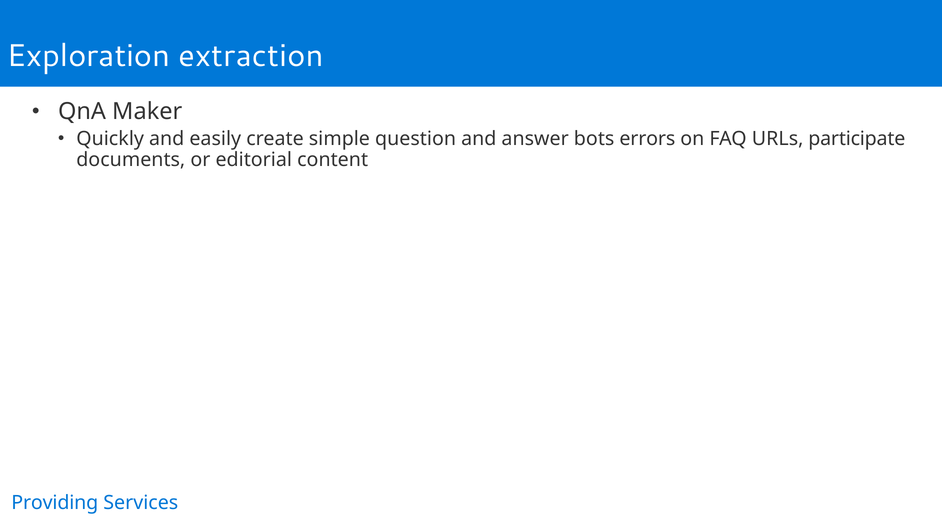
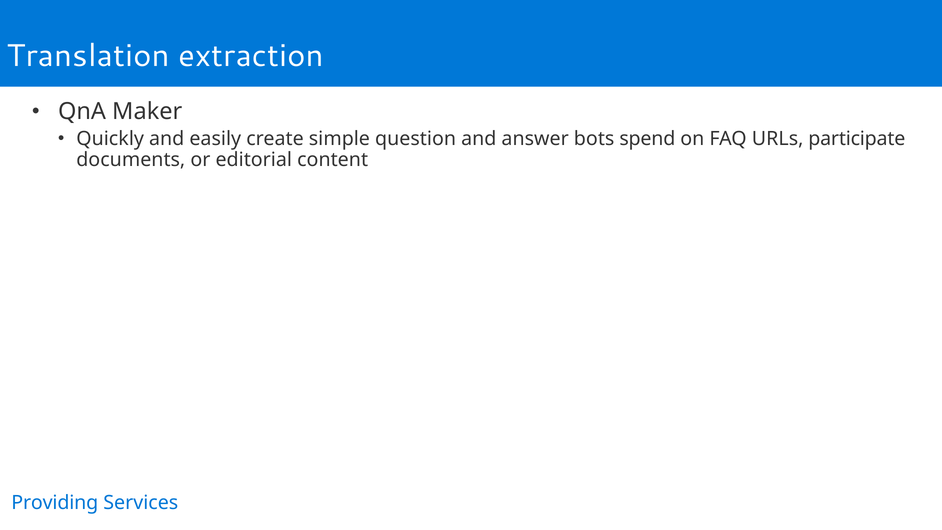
Exploration: Exploration -> Translation
errors: errors -> spend
